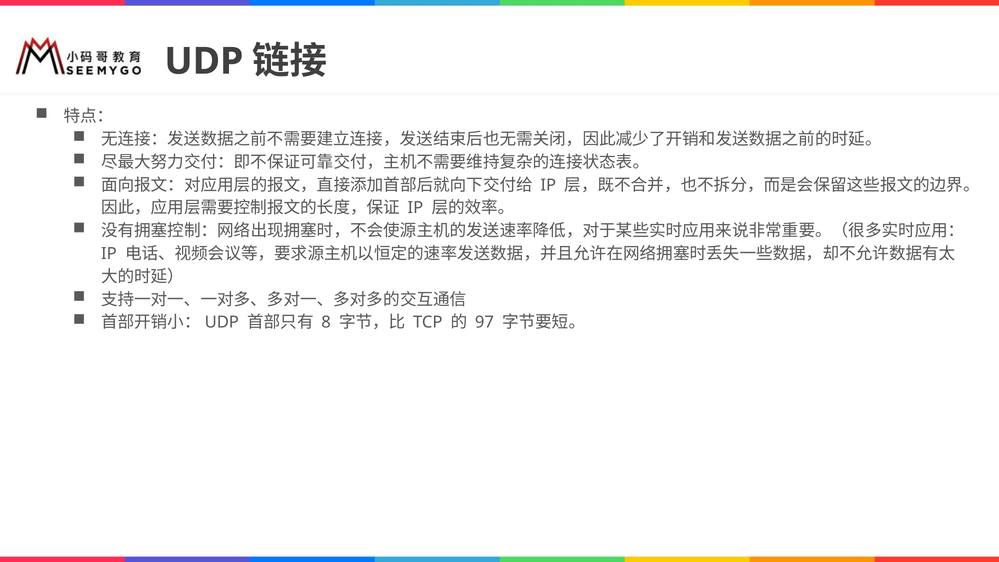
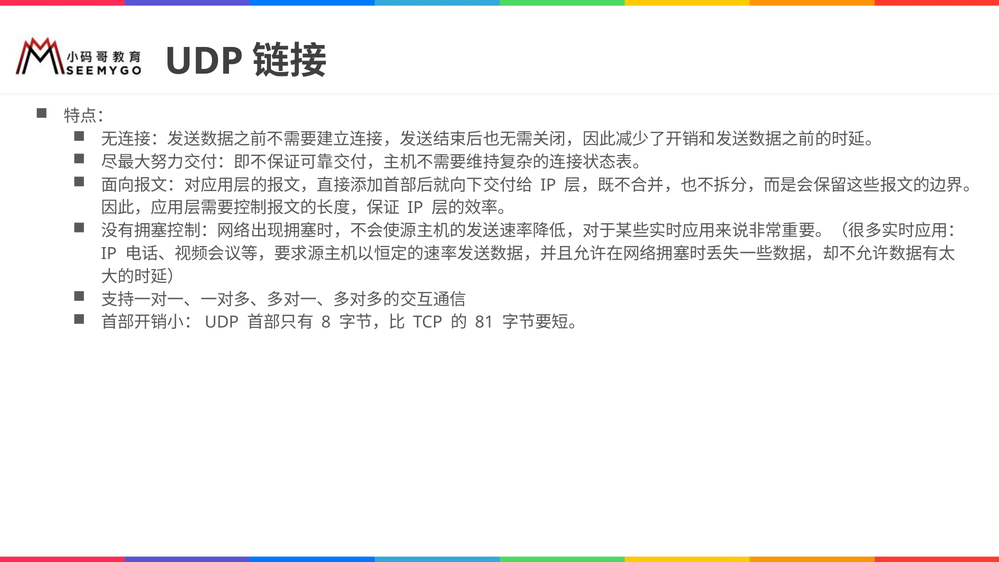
97: 97 -> 81
